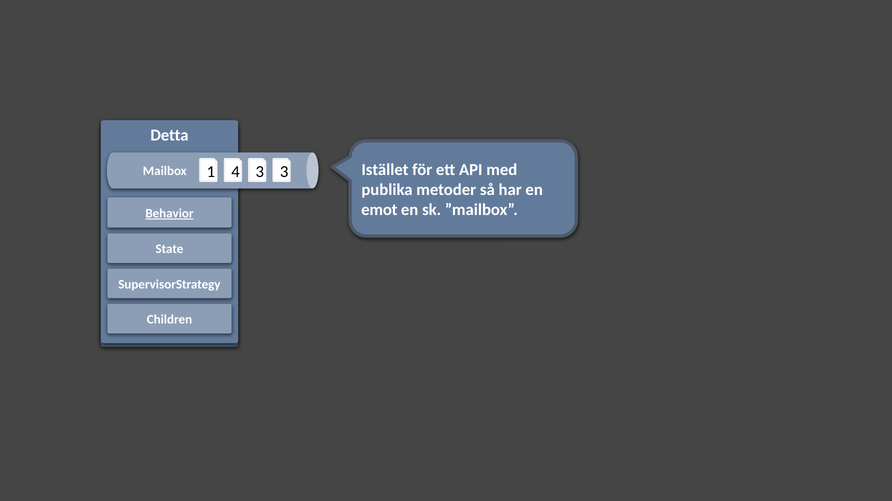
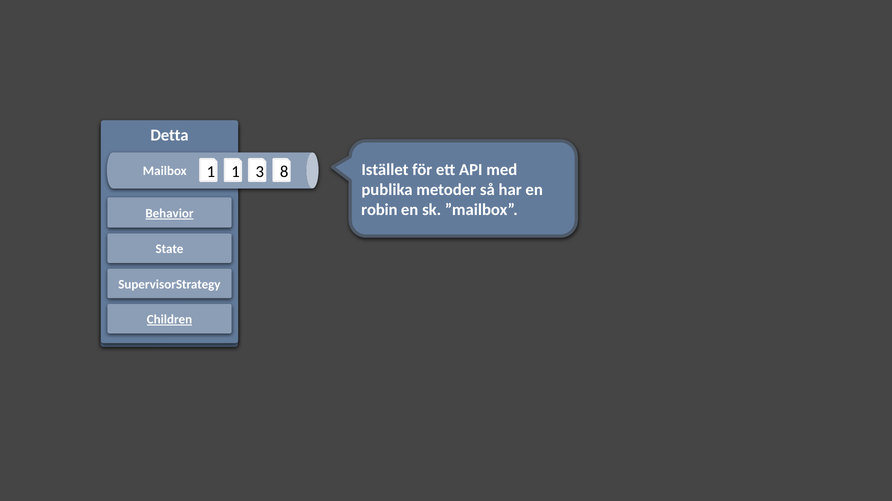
1 4: 4 -> 1
3 3: 3 -> 8
emot: emot -> robin
Children underline: none -> present
